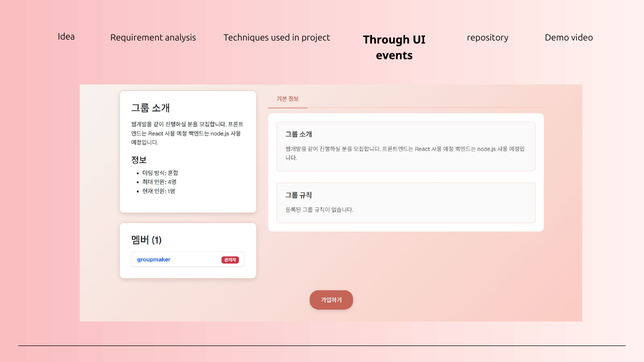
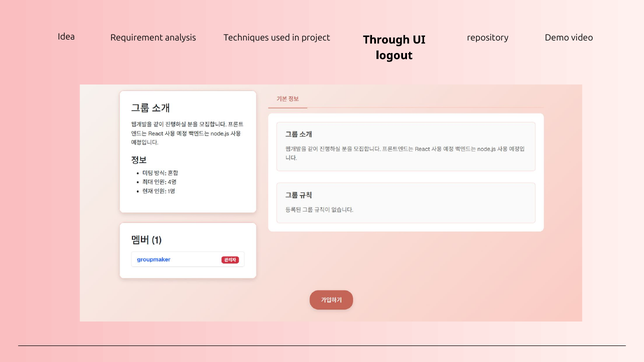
events: events -> logout
